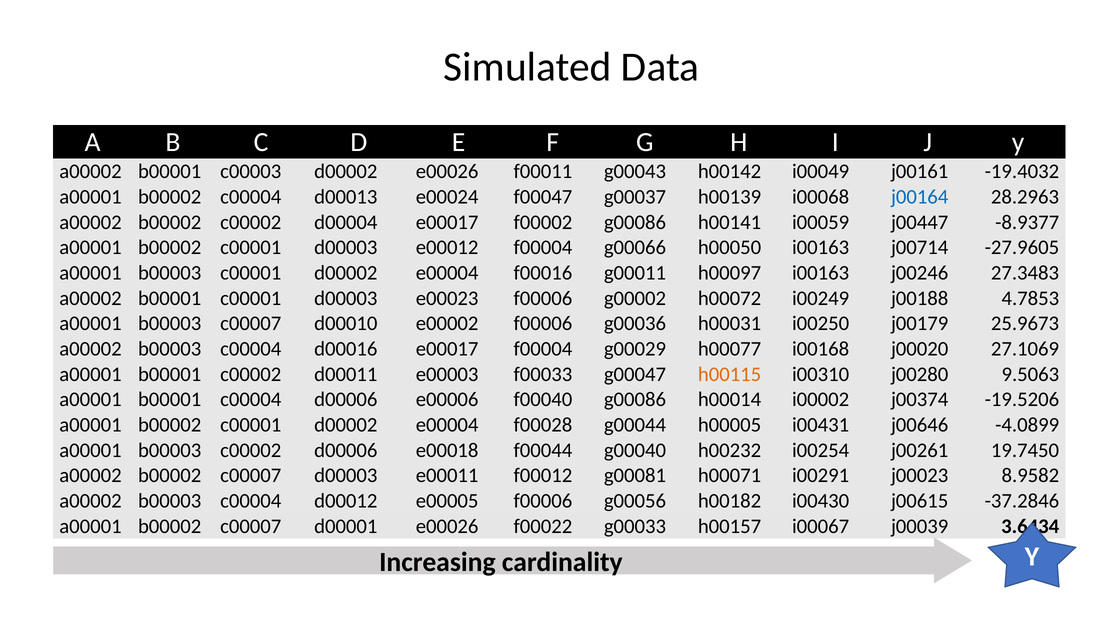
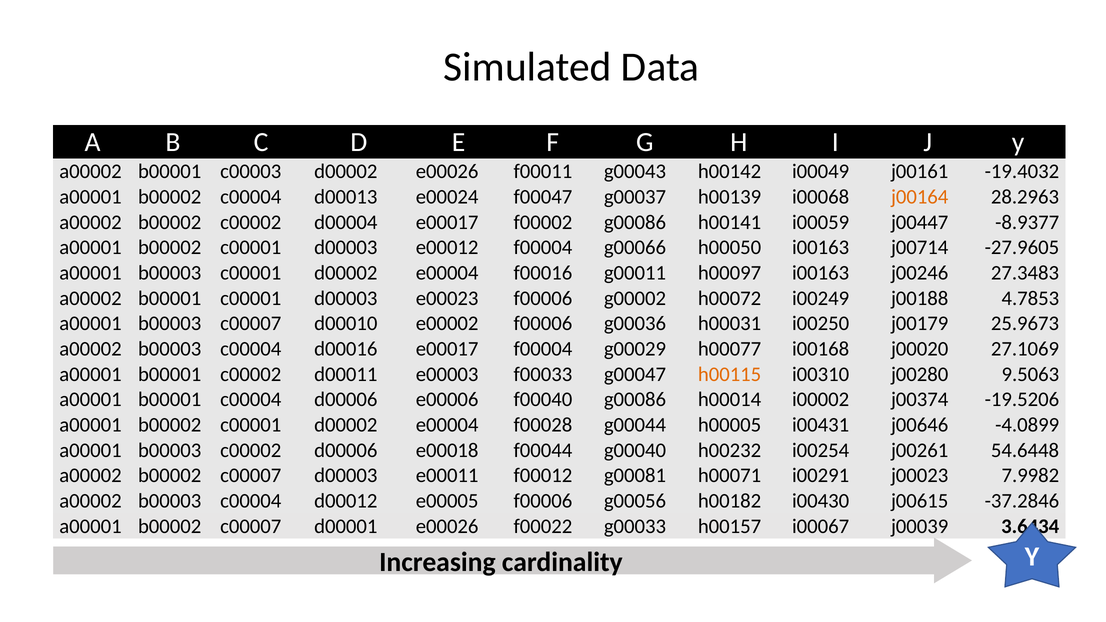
j00164 colour: blue -> orange
19.7450: 19.7450 -> 54.6448
8.9582: 8.9582 -> 7.9982
